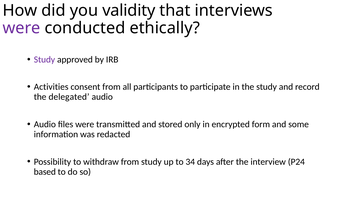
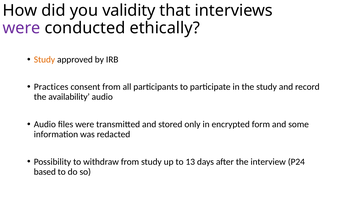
Study at (44, 60) colour: purple -> orange
Activities: Activities -> Practices
delegated: delegated -> availability
34: 34 -> 13
